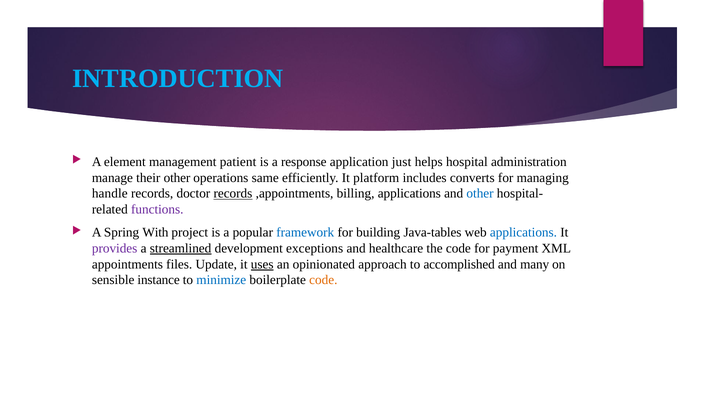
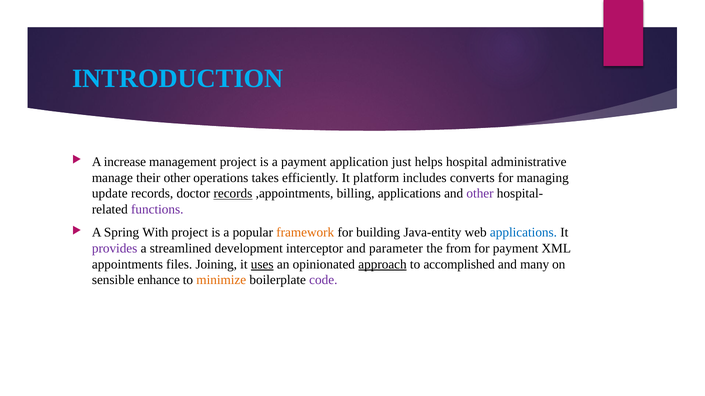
element: element -> increase
management patient: patient -> project
a response: response -> payment
administration: administration -> administrative
same: same -> takes
handle: handle -> update
other at (480, 194) colour: blue -> purple
framework colour: blue -> orange
Java-tables: Java-tables -> Java-entity
streamlined underline: present -> none
exceptions: exceptions -> interceptor
healthcare: healthcare -> parameter
the code: code -> from
Update: Update -> Joining
approach underline: none -> present
instance: instance -> enhance
minimize colour: blue -> orange
code at (323, 280) colour: orange -> purple
